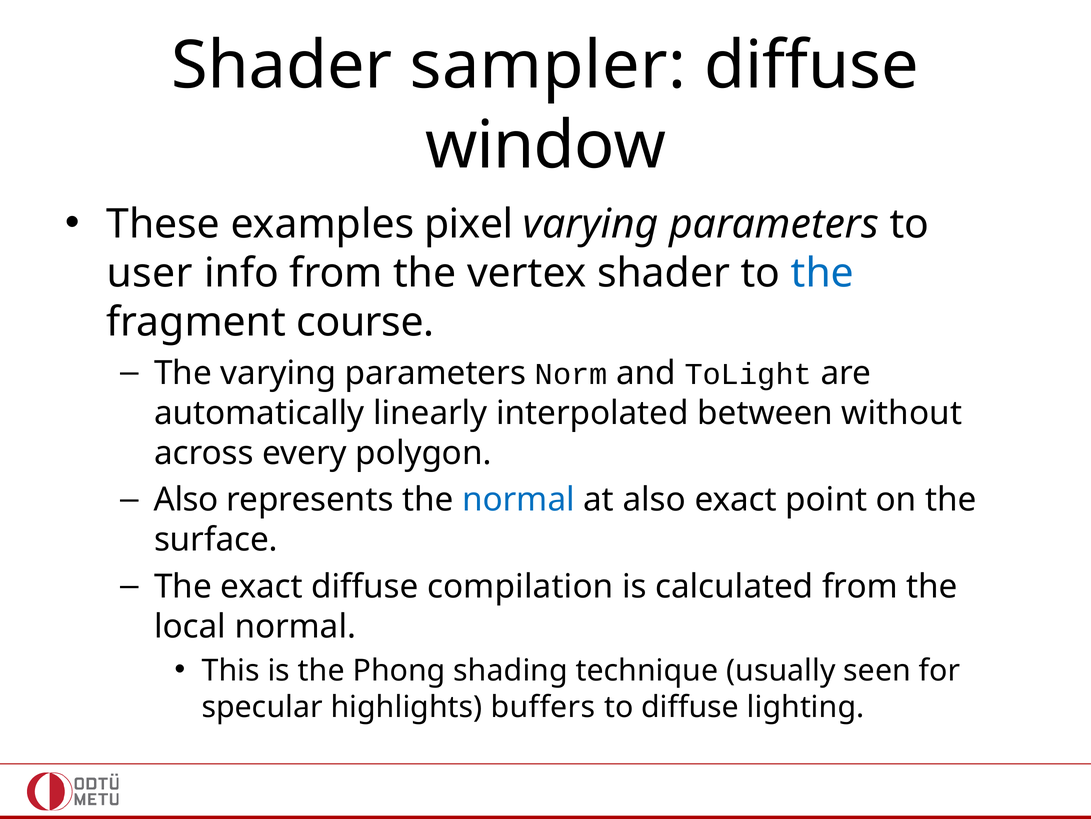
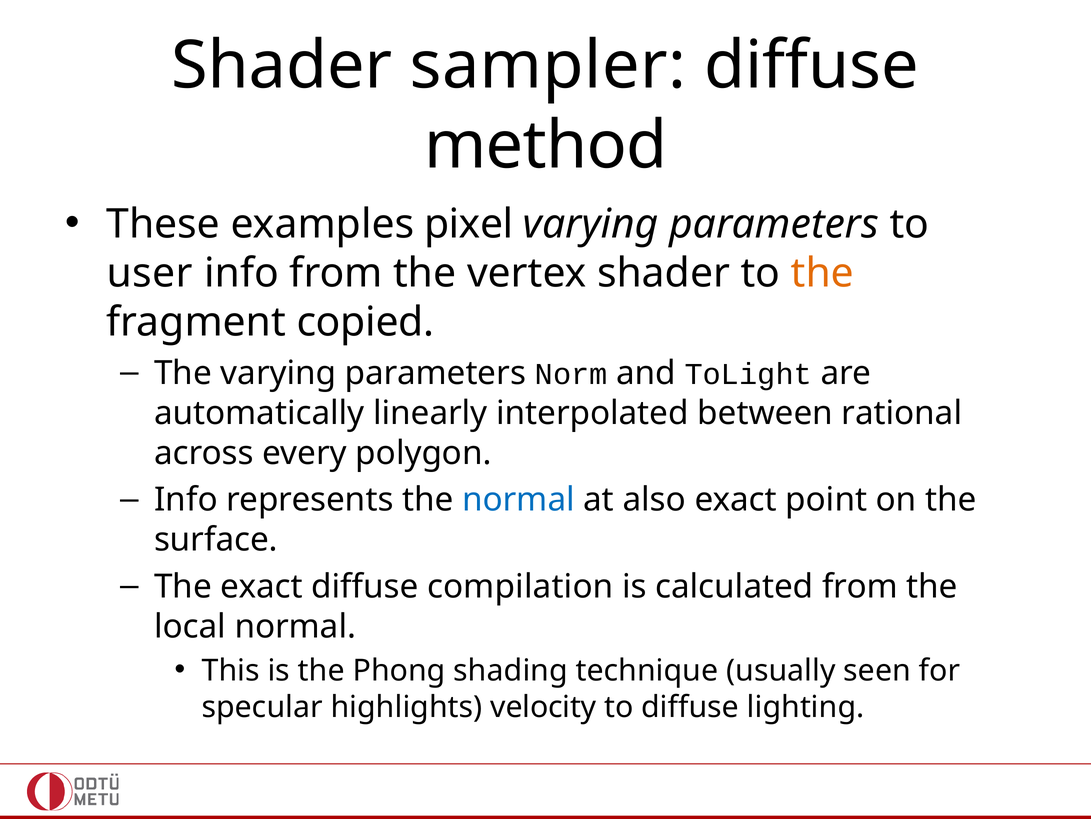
window: window -> method
the at (822, 273) colour: blue -> orange
course: course -> copied
without: without -> rational
Also at (186, 499): Also -> Info
buffers: buffers -> velocity
